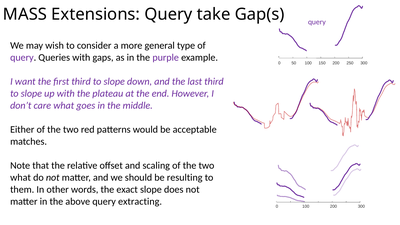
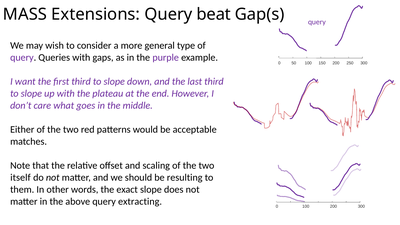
take: take -> beat
what at (21, 177): what -> itself
